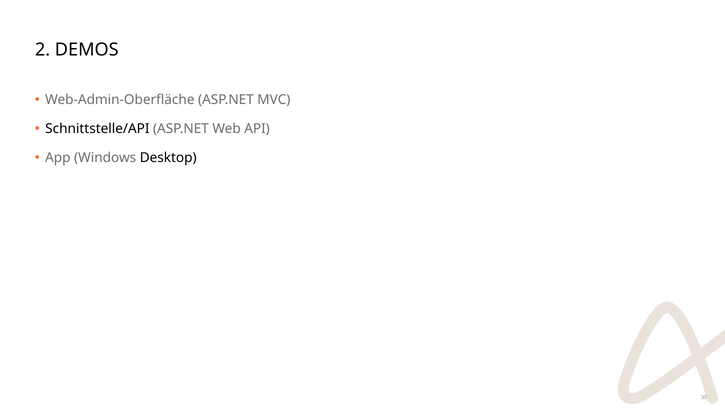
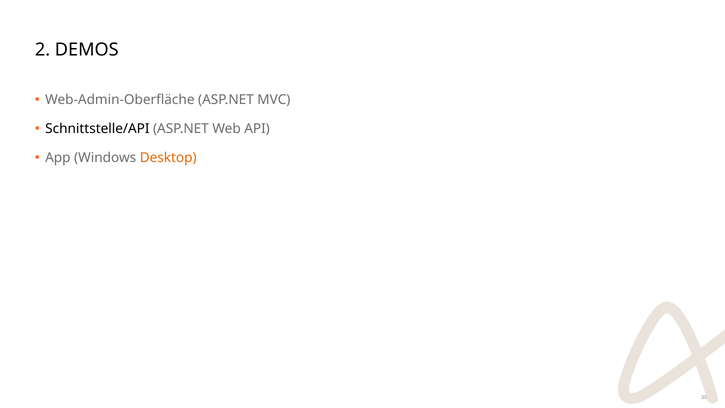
Desktop colour: black -> orange
